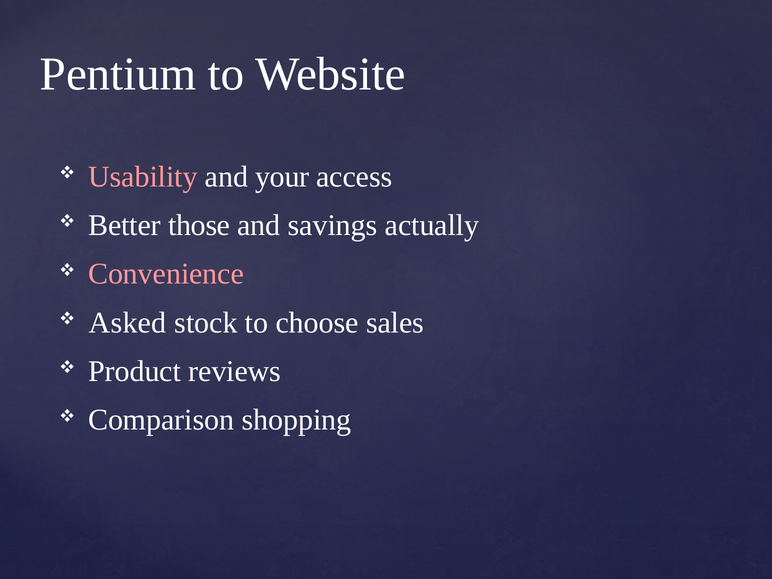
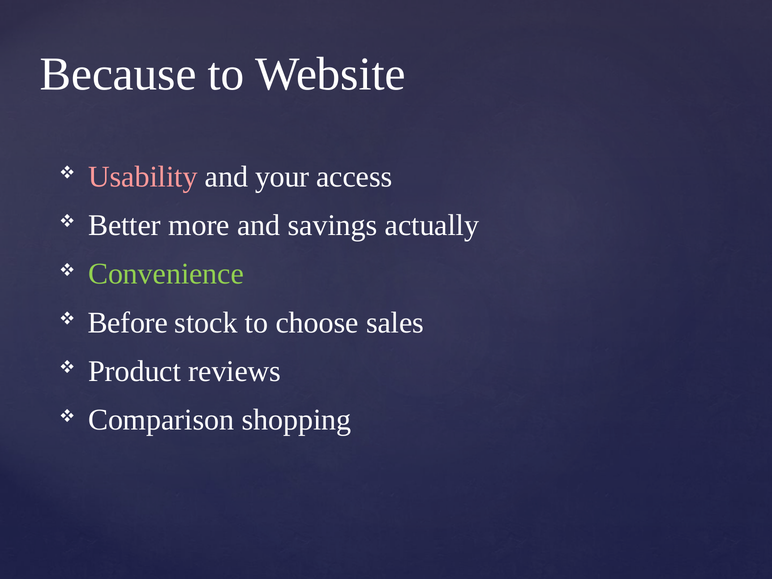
Pentium: Pentium -> Because
those: those -> more
Convenience colour: pink -> light green
Asked: Asked -> Before
